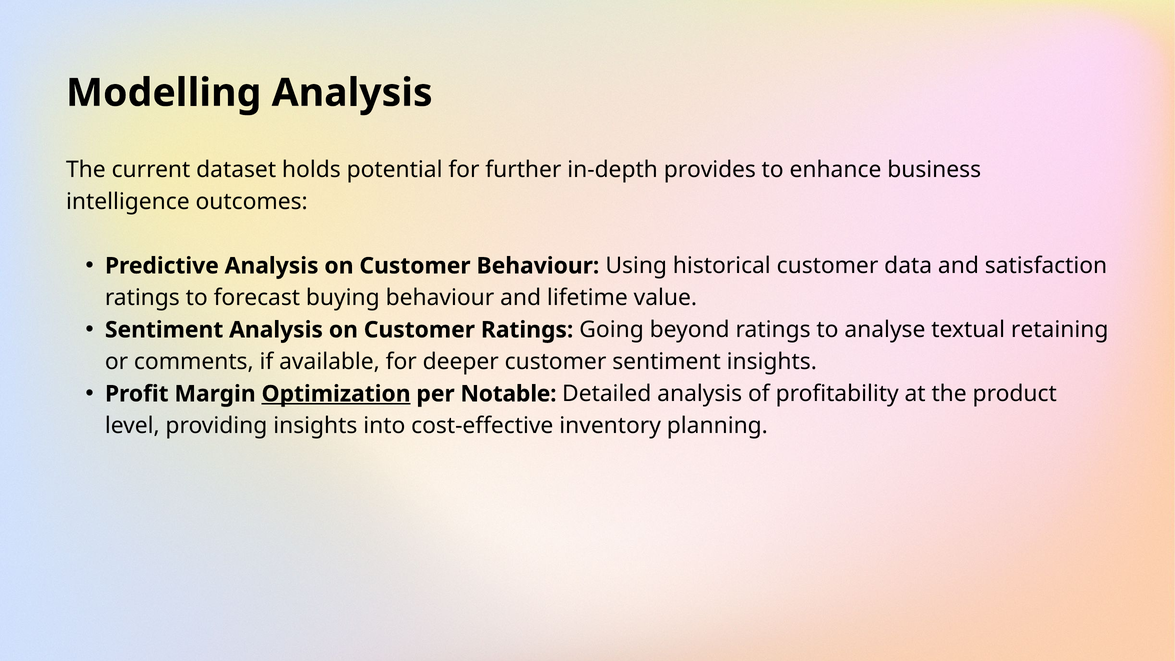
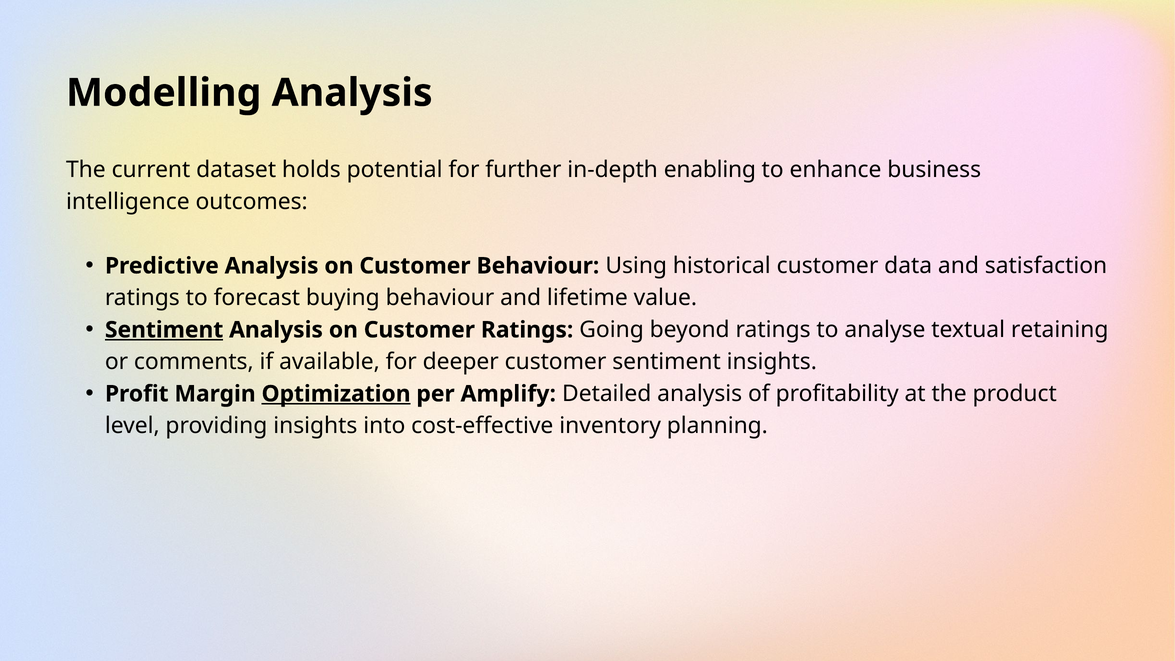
provides: provides -> enabling
Sentiment at (164, 330) underline: none -> present
Notable: Notable -> Amplify
